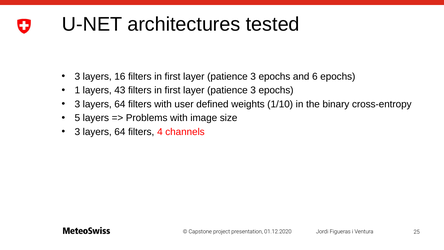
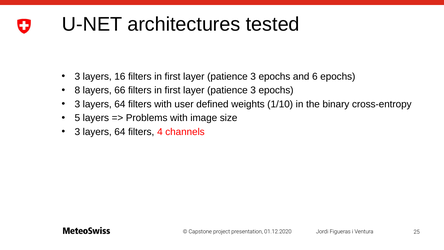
1: 1 -> 8
43: 43 -> 66
